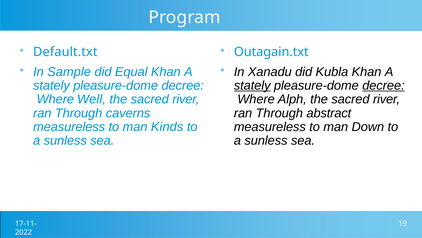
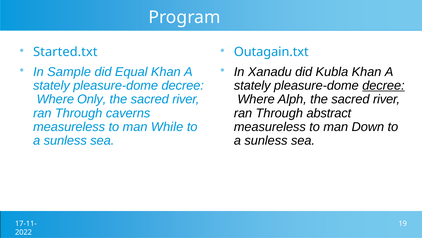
Default.txt: Default.txt -> Started.txt
stately at (252, 85) underline: present -> none
Well: Well -> Only
Kinds: Kinds -> While
